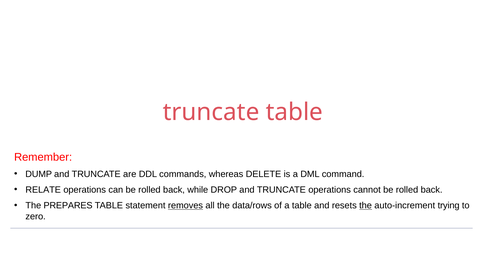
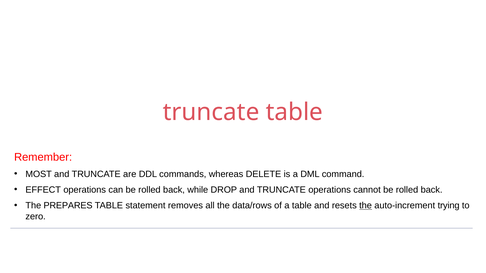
DUMP: DUMP -> MOST
RELATE: RELATE -> EFFECT
removes underline: present -> none
